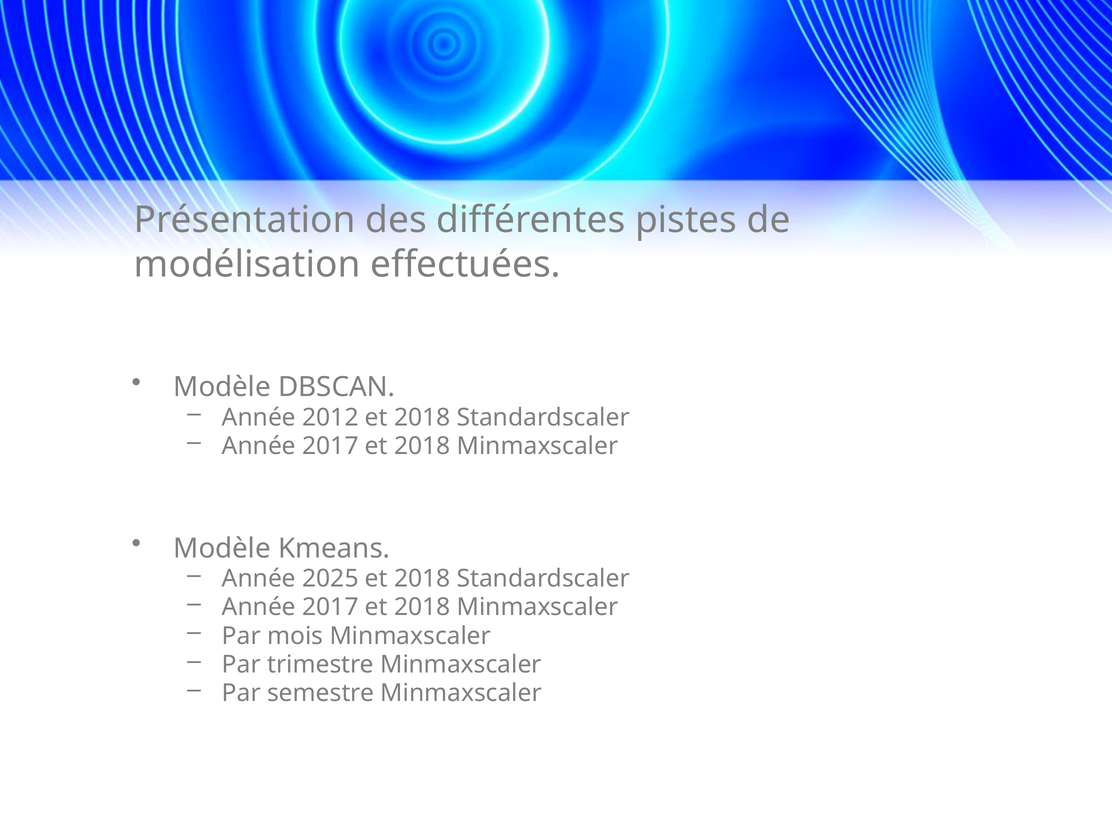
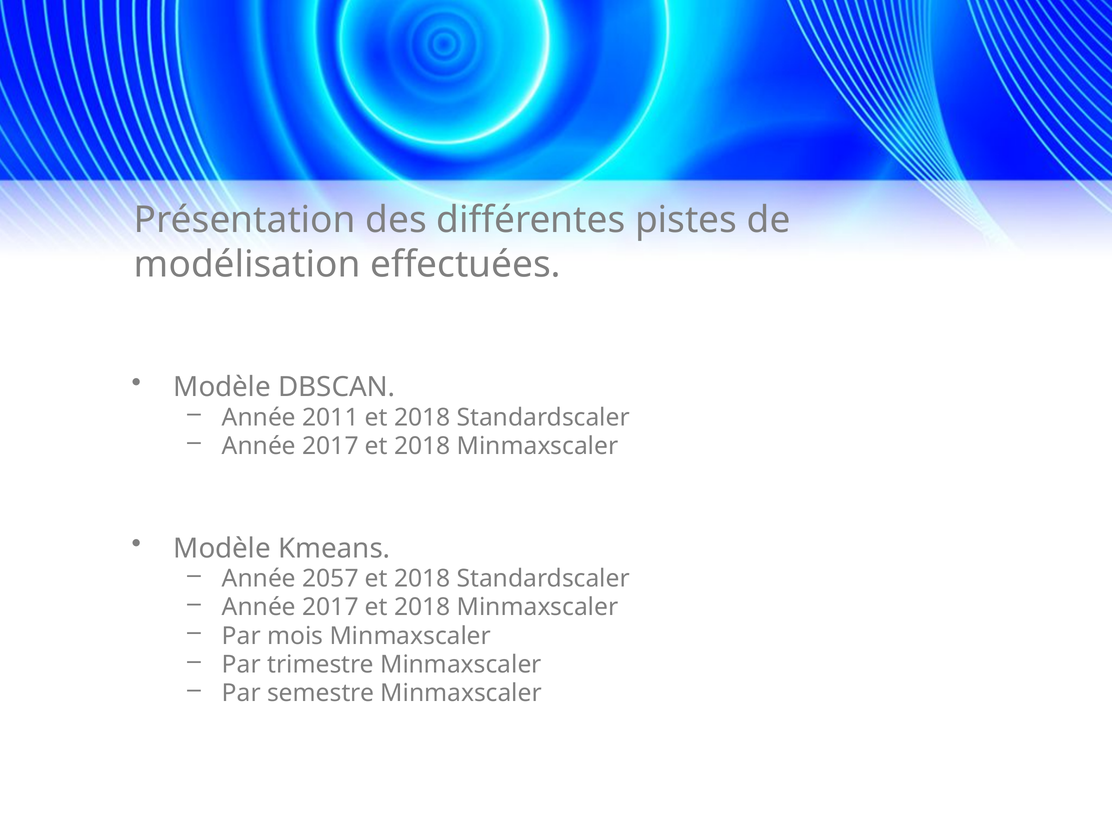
2012: 2012 -> 2011
2025: 2025 -> 2057
